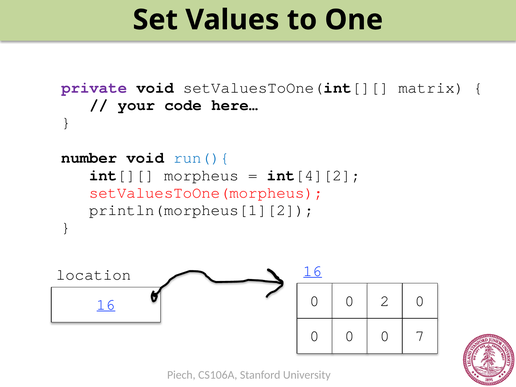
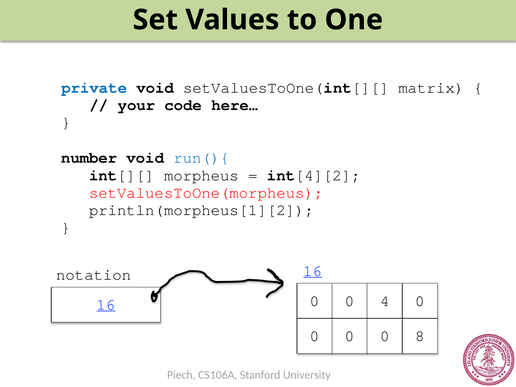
private colour: purple -> blue
location: location -> notation
2: 2 -> 4
7: 7 -> 8
